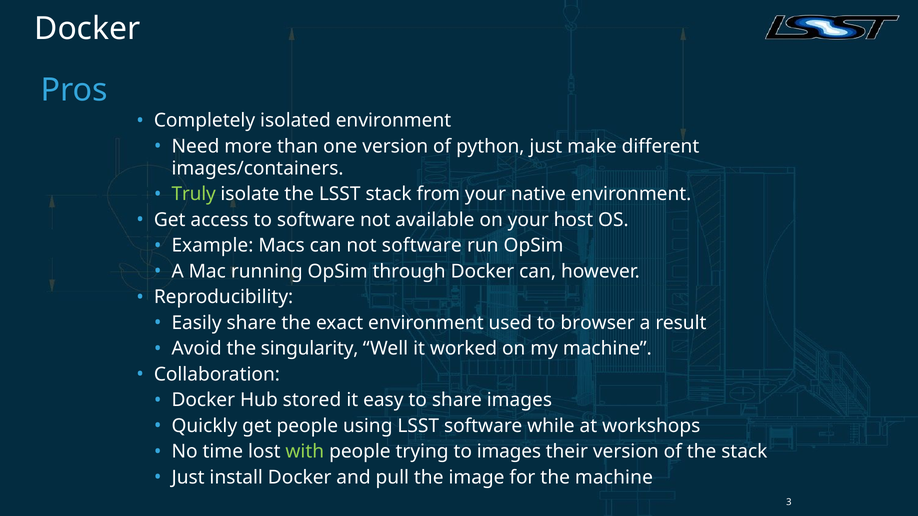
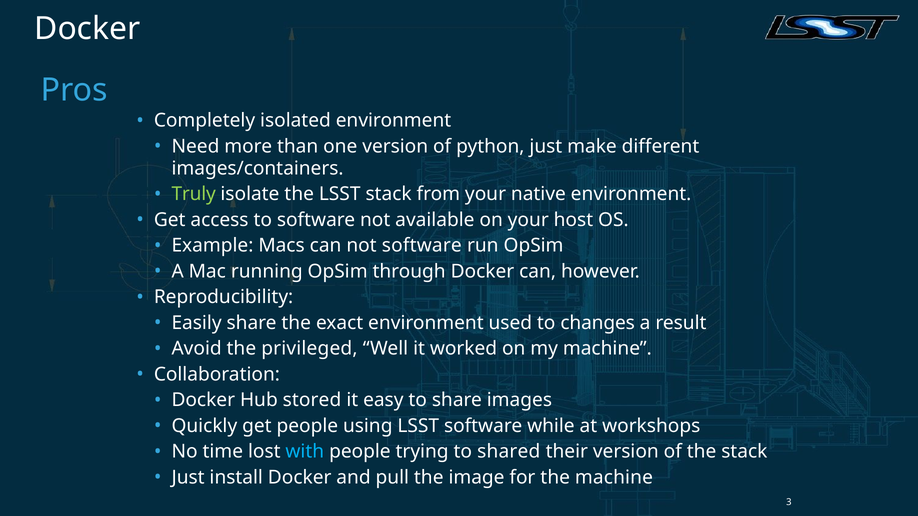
browser: browser -> changes
singularity: singularity -> privileged
with colour: light green -> light blue
to images: images -> shared
